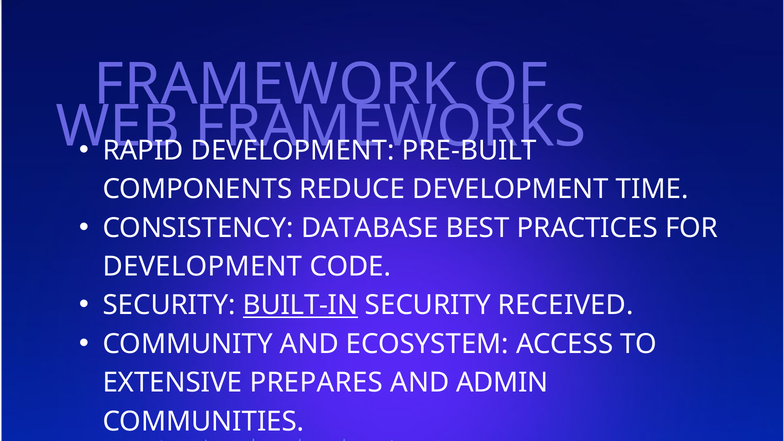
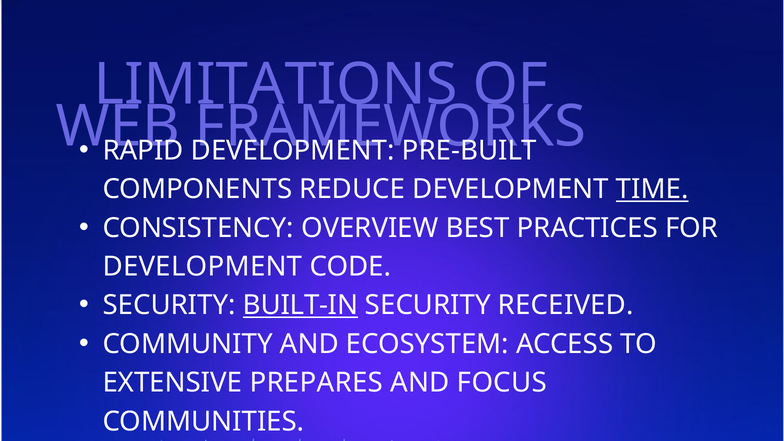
FRAMEWORK: FRAMEWORK -> LIMITATIONS
TIME underline: none -> present
DATABASE: DATABASE -> OVERVIEW
ADMIN: ADMIN -> FOCUS
